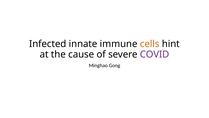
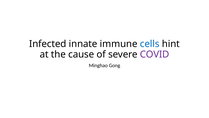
cells colour: orange -> blue
